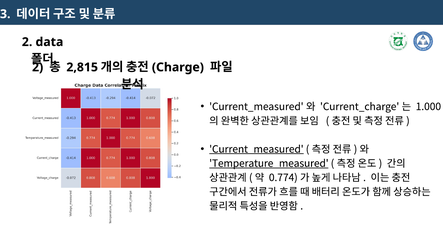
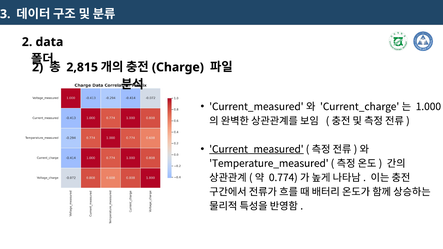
Temperature_measured underline: present -> none
